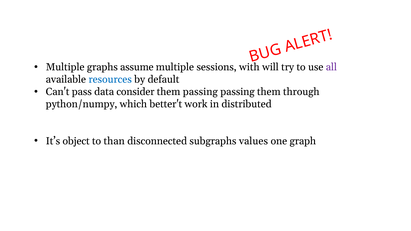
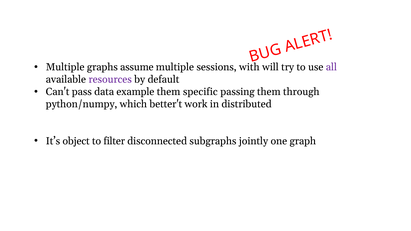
resources colour: blue -> purple
consider: consider -> example
them passing: passing -> specific
than: than -> filter
values: values -> jointly
